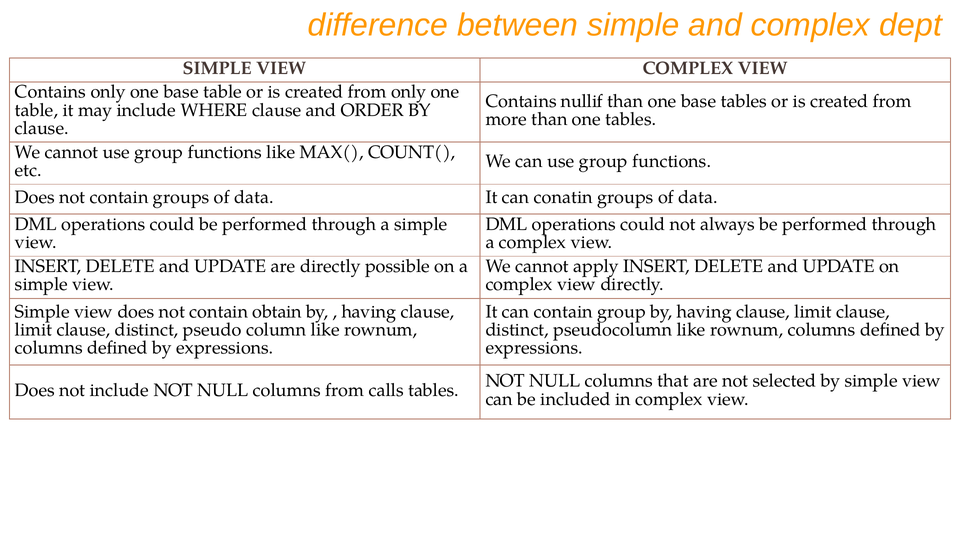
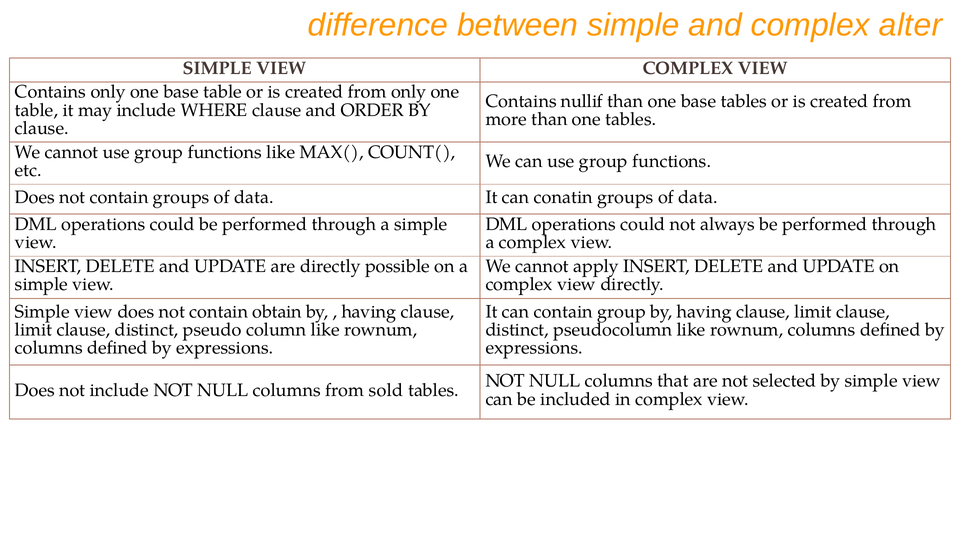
dept: dept -> alter
calls: calls -> sold
